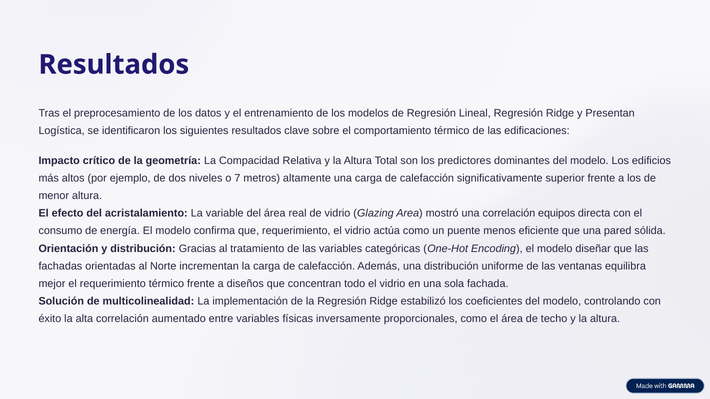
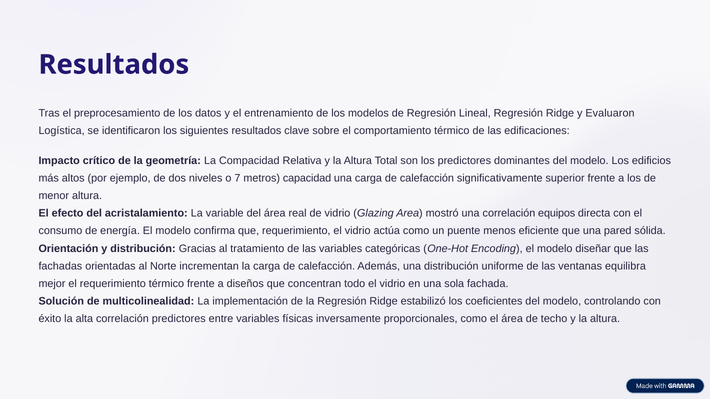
Presentan: Presentan -> Evaluaron
altamente: altamente -> capacidad
correlación aumentado: aumentado -> predictores
